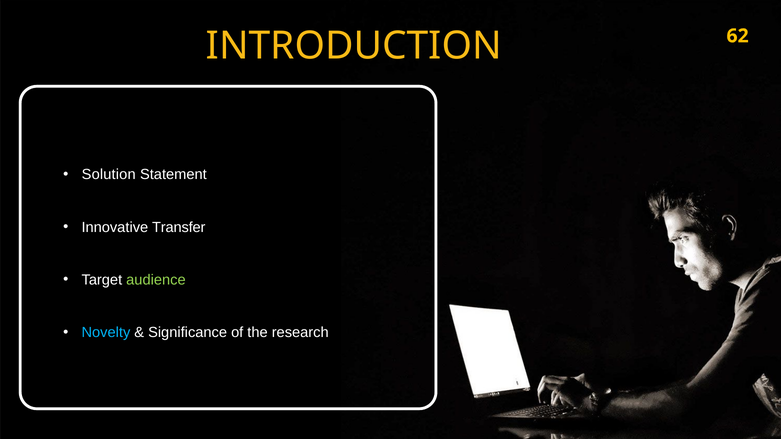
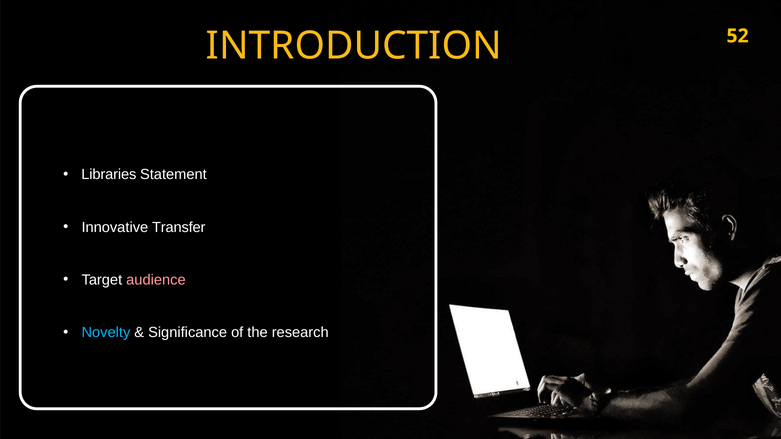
62: 62 -> 52
Solution: Solution -> Libraries
audience colour: light green -> pink
